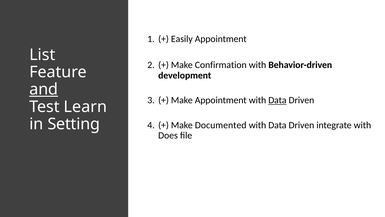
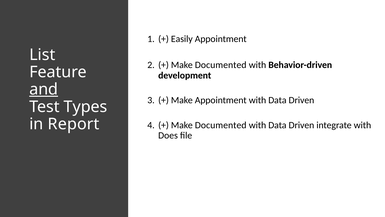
Confirmation at (221, 65): Confirmation -> Documented
Data at (277, 100) underline: present -> none
Learn: Learn -> Types
Setting: Setting -> Report
